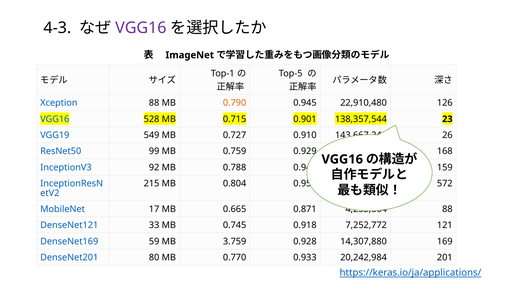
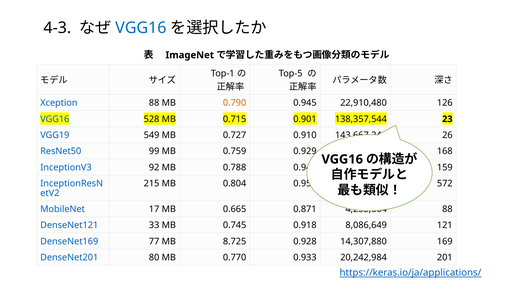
VGG16 at (141, 28) colour: purple -> blue
7,252,772: 7,252,772 -> 8,086,649
59: 59 -> 77
3.759: 3.759 -> 8.725
